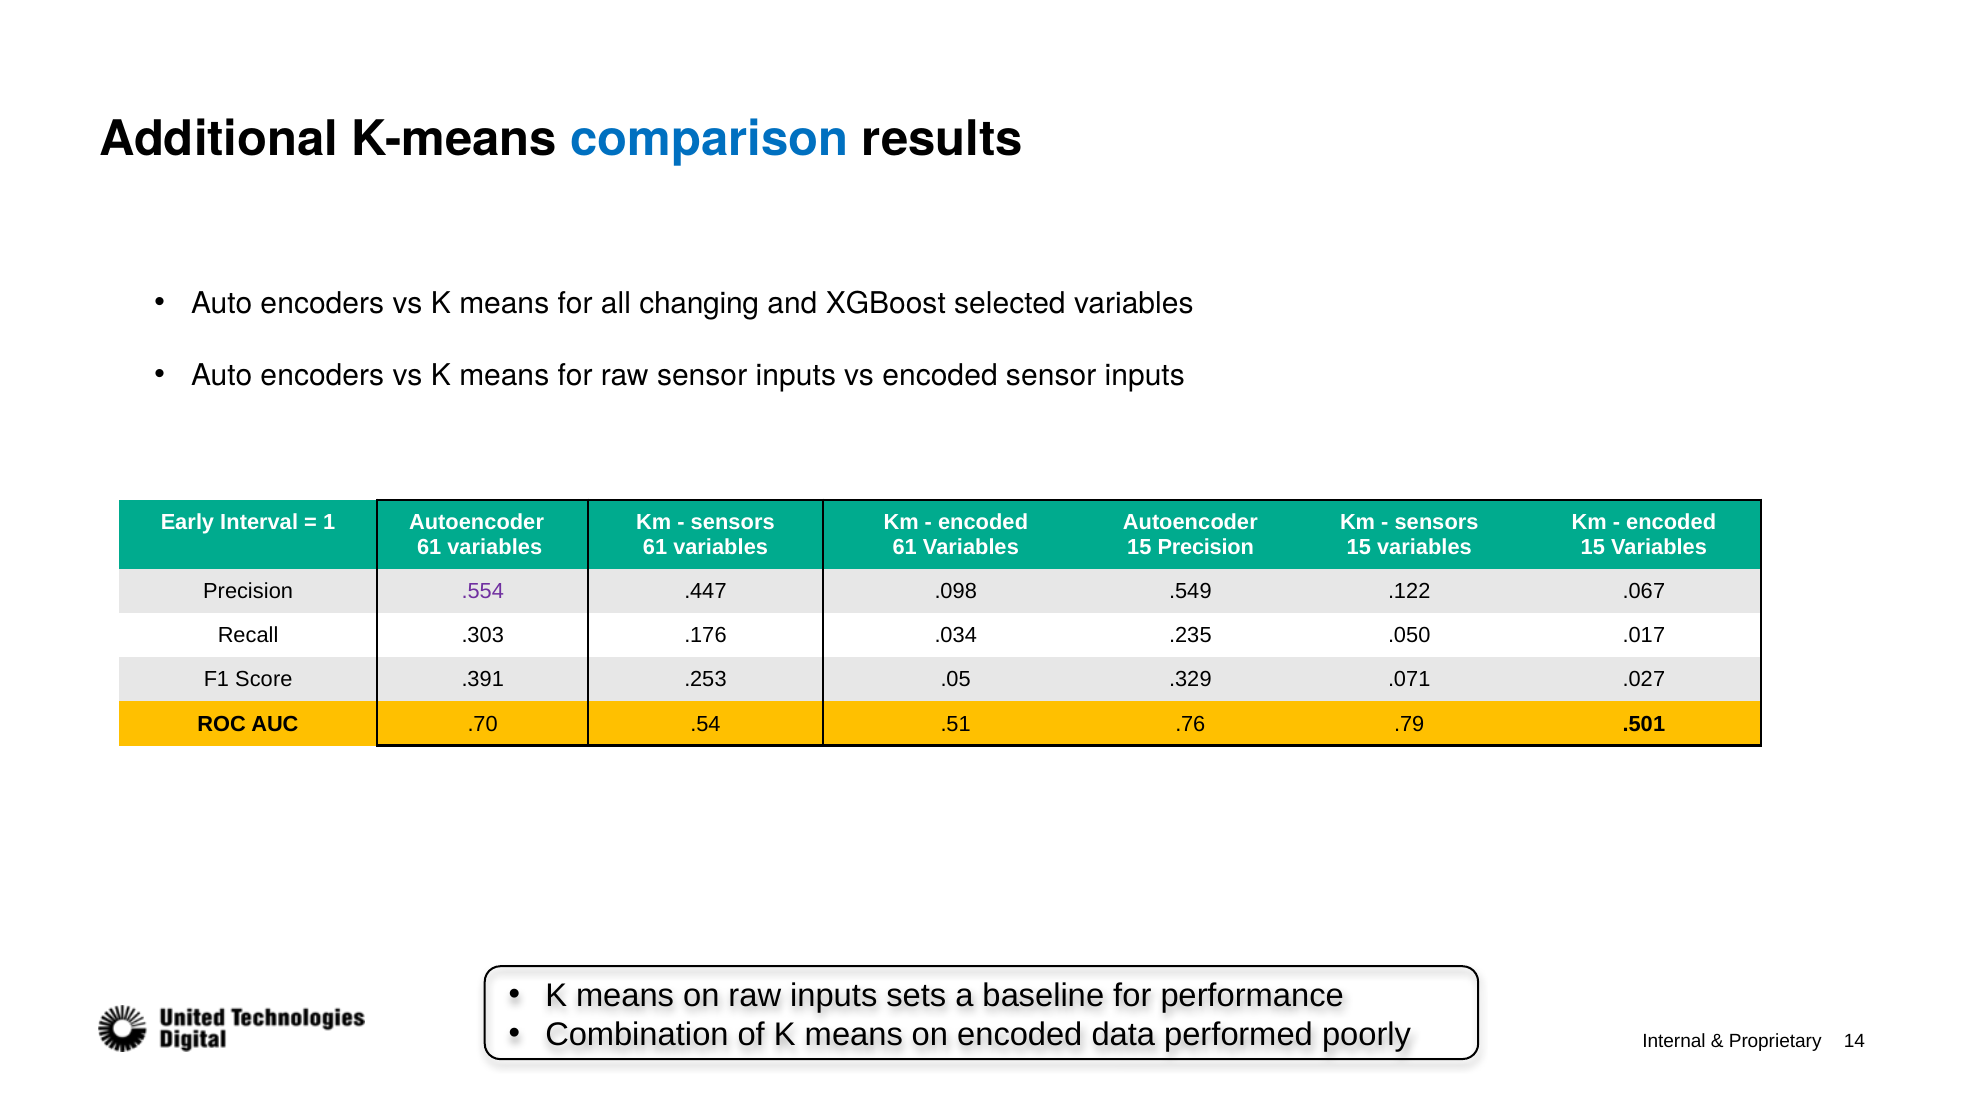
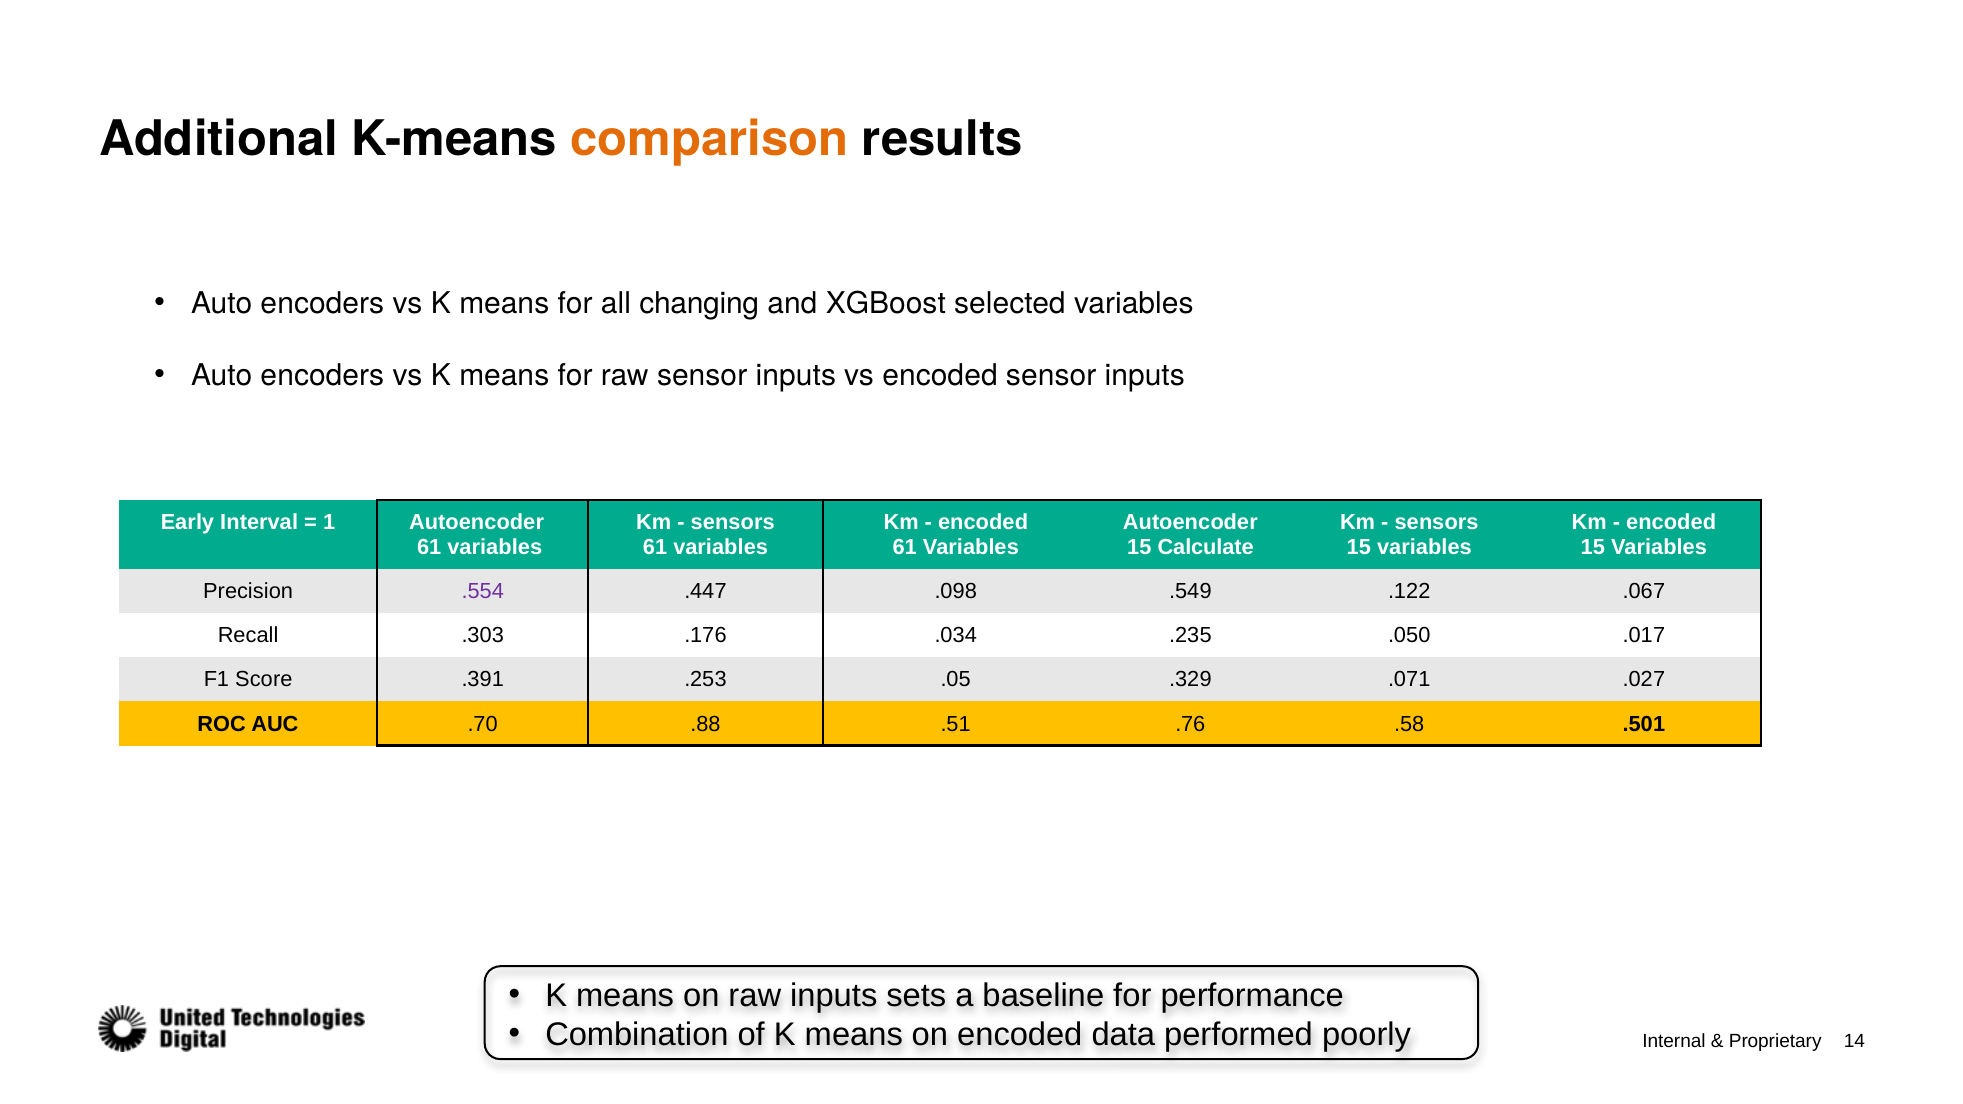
comparison colour: blue -> orange
15 Precision: Precision -> Calculate
.54: .54 -> .88
.79: .79 -> .58
